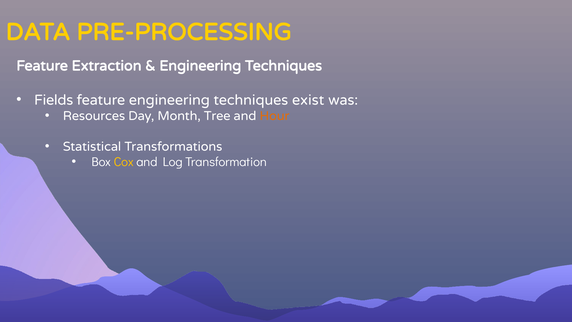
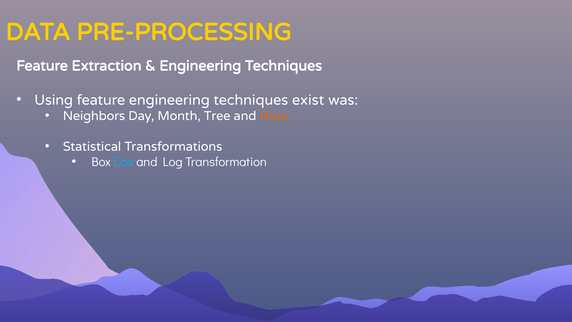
Fields: Fields -> Using
Resources: Resources -> Neighbors
Cox colour: yellow -> light blue
